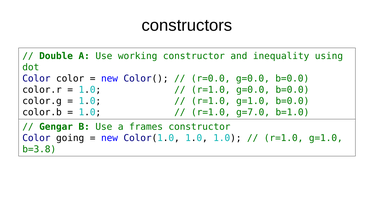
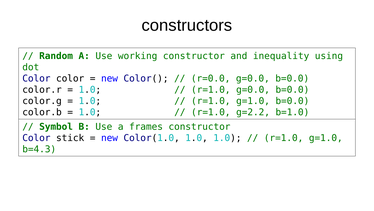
Double: Double -> Random
g=7.0: g=7.0 -> g=2.2
Gengar: Gengar -> Symbol
going: going -> stick
b=3.8: b=3.8 -> b=4.3
